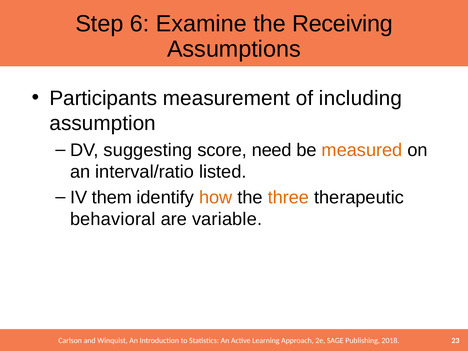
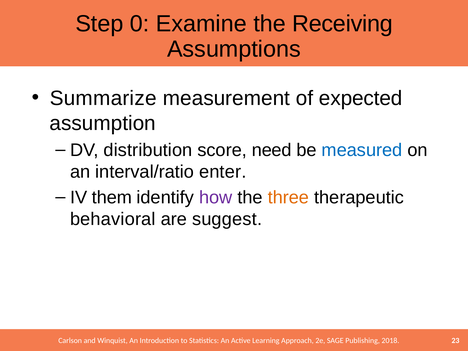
6: 6 -> 0
Participants: Participants -> Summarize
including: including -> expected
suggesting: suggesting -> distribution
measured colour: orange -> blue
listed: listed -> enter
how colour: orange -> purple
variable: variable -> suggest
